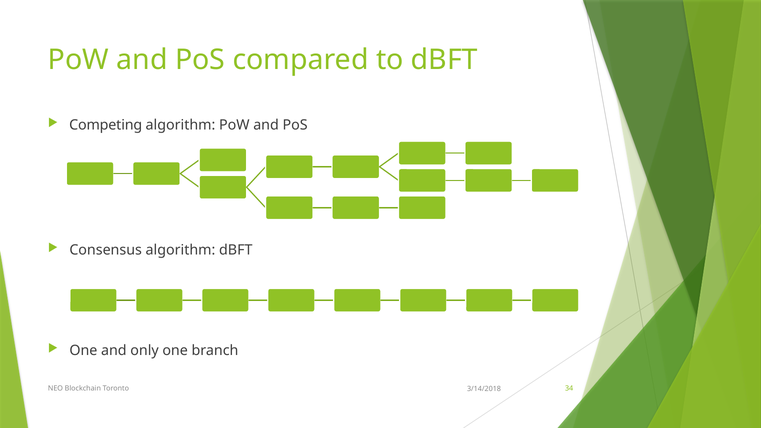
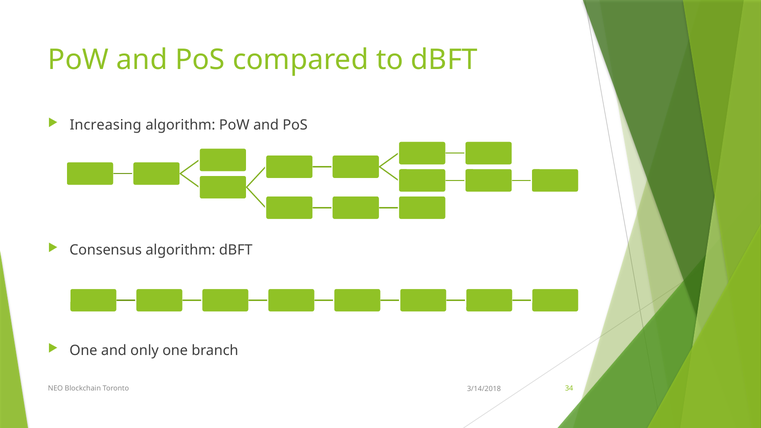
Competing: Competing -> Increasing
